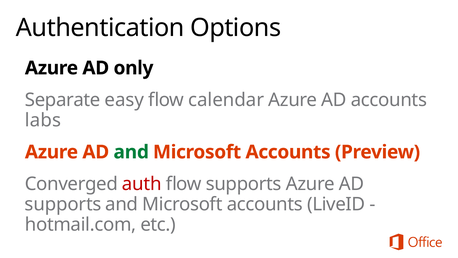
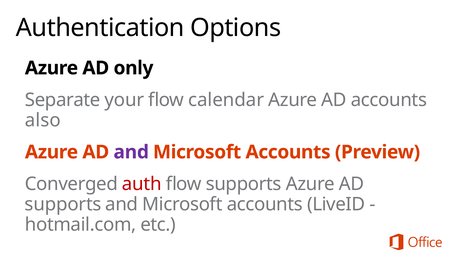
easy: easy -> your
labs: labs -> also
and at (131, 152) colour: green -> purple
